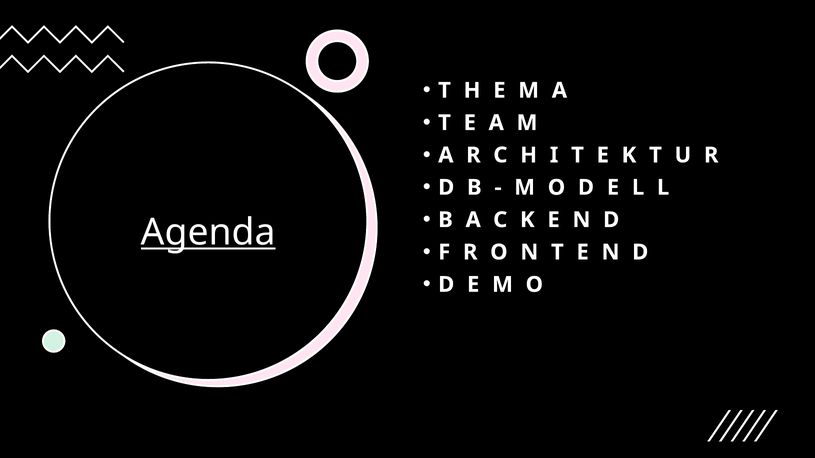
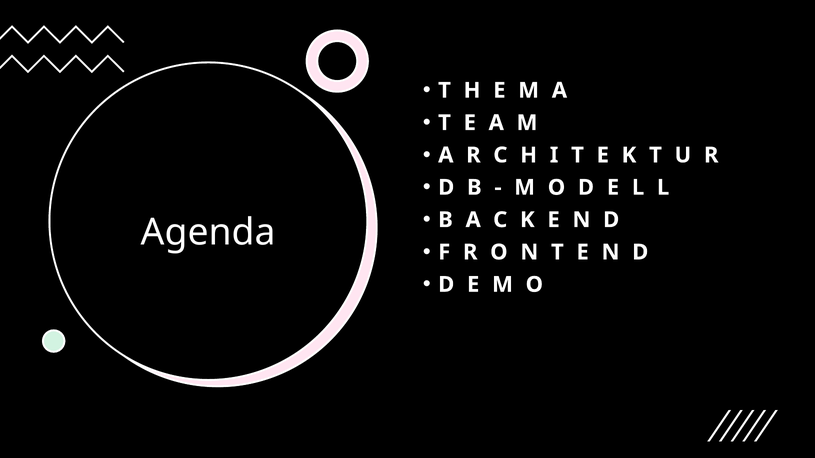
Agenda underline: present -> none
